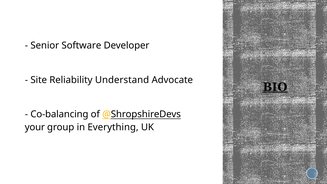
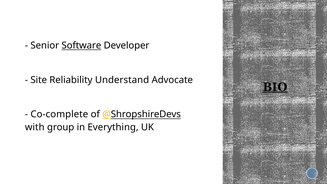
Software underline: none -> present
Co-balancing: Co-balancing -> Co-complete
your: your -> with
